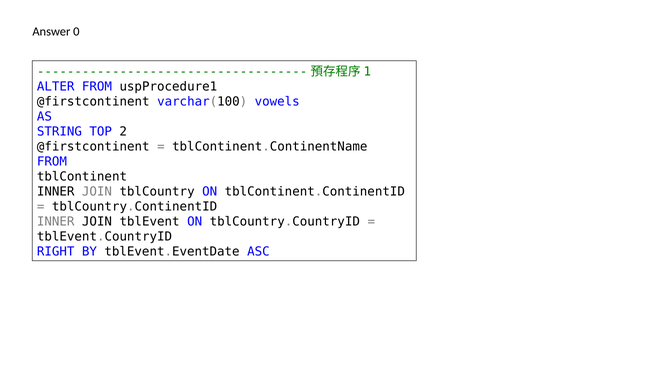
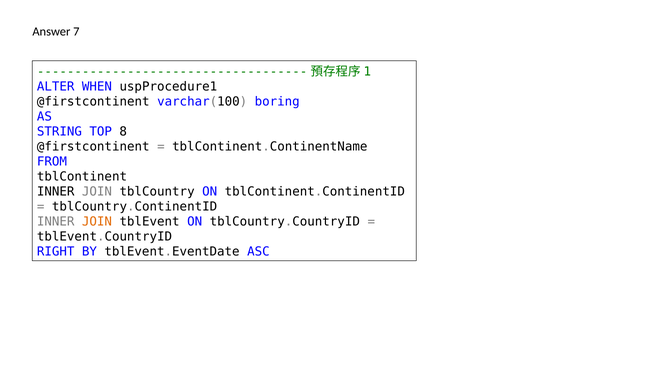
0: 0 -> 7
ALTER FROM: FROM -> WHEN
vowels: vowels -> boring
2: 2 -> 8
JOIN at (97, 221) colour: black -> orange
